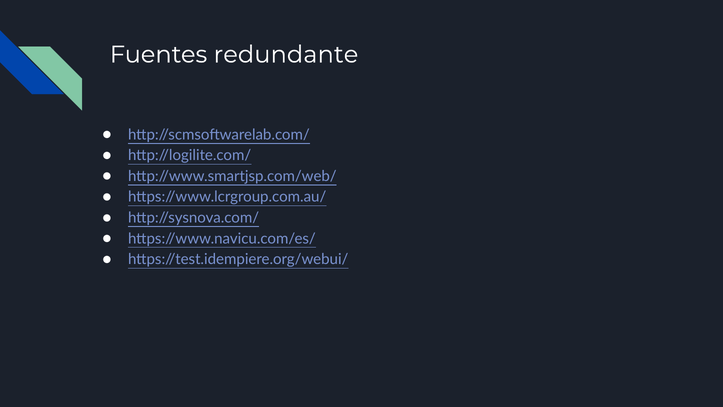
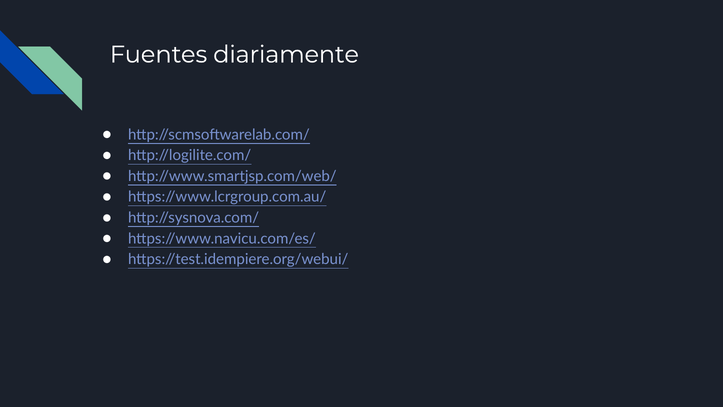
redundante: redundante -> diariamente
